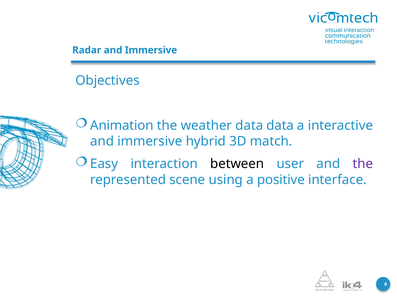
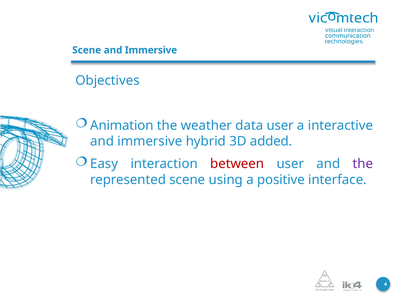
Radar at (87, 50): Radar -> Scene
data data: data -> user
match: match -> added
between colour: black -> red
